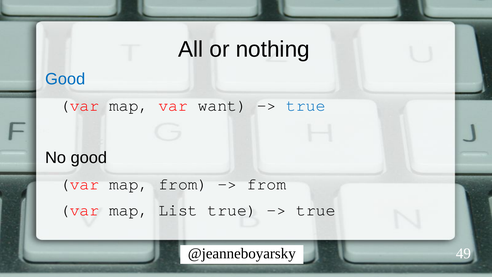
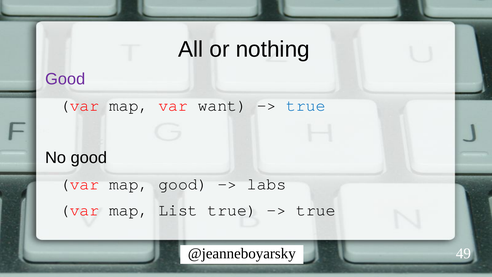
Good at (65, 79) colour: blue -> purple
map from: from -> good
from at (267, 184): from -> labs
